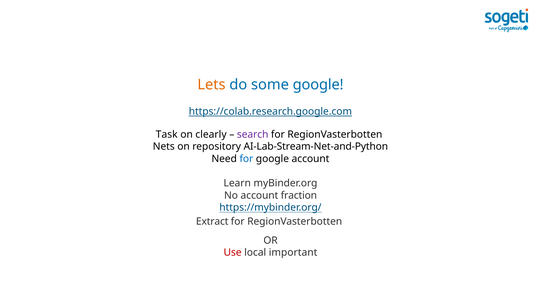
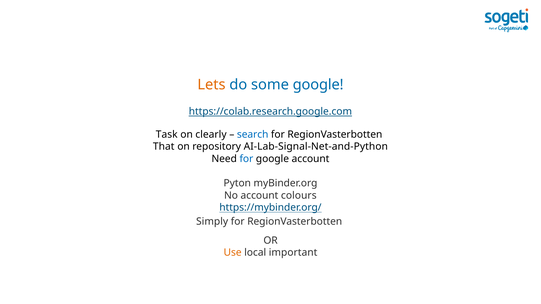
search colour: purple -> blue
Nets: Nets -> That
AI-Lab-Stream-Net-and-Python: AI-Lab-Stream-Net-and-Python -> AI-Lab-Signal-Net-and-Python
Learn: Learn -> Pyton
fraction: fraction -> colours
Extract: Extract -> Simply
Use colour: red -> orange
